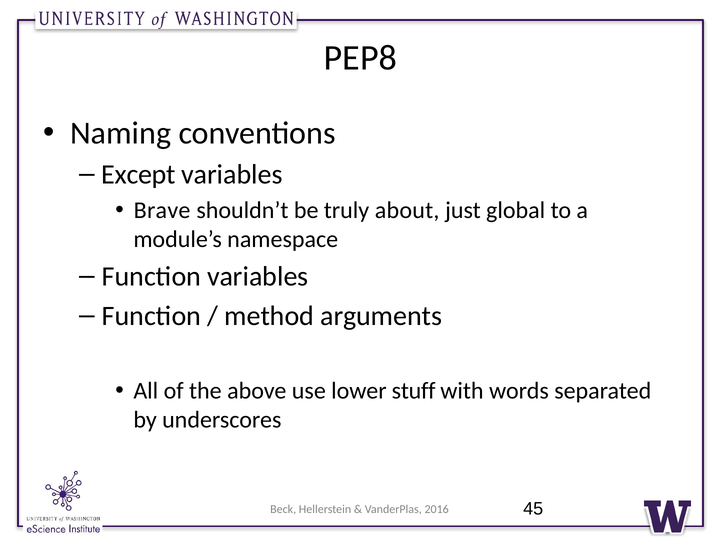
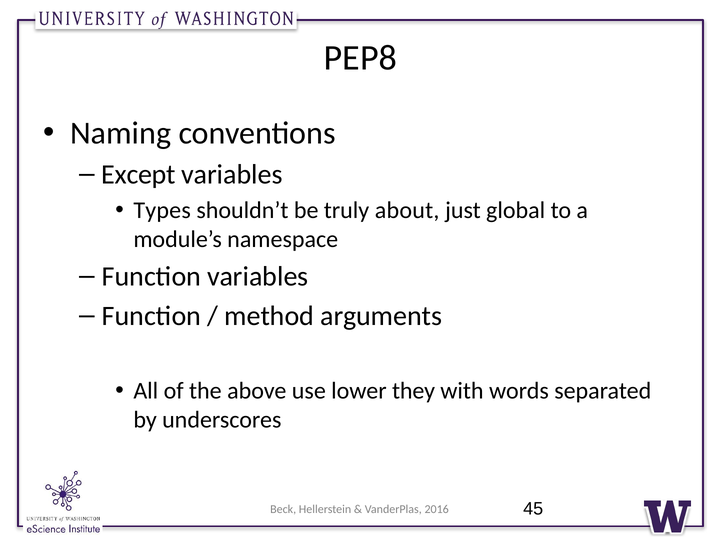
Brave: Brave -> Types
stuff: stuff -> they
